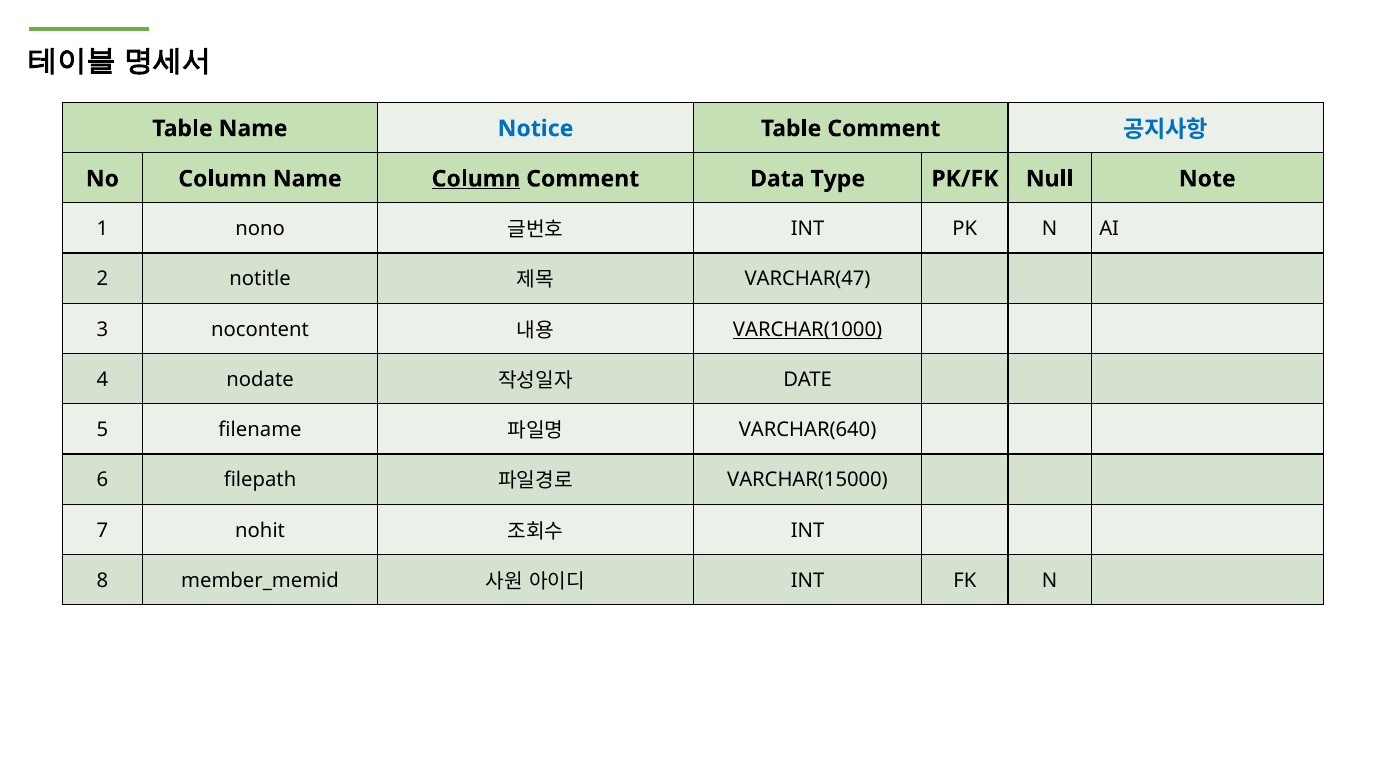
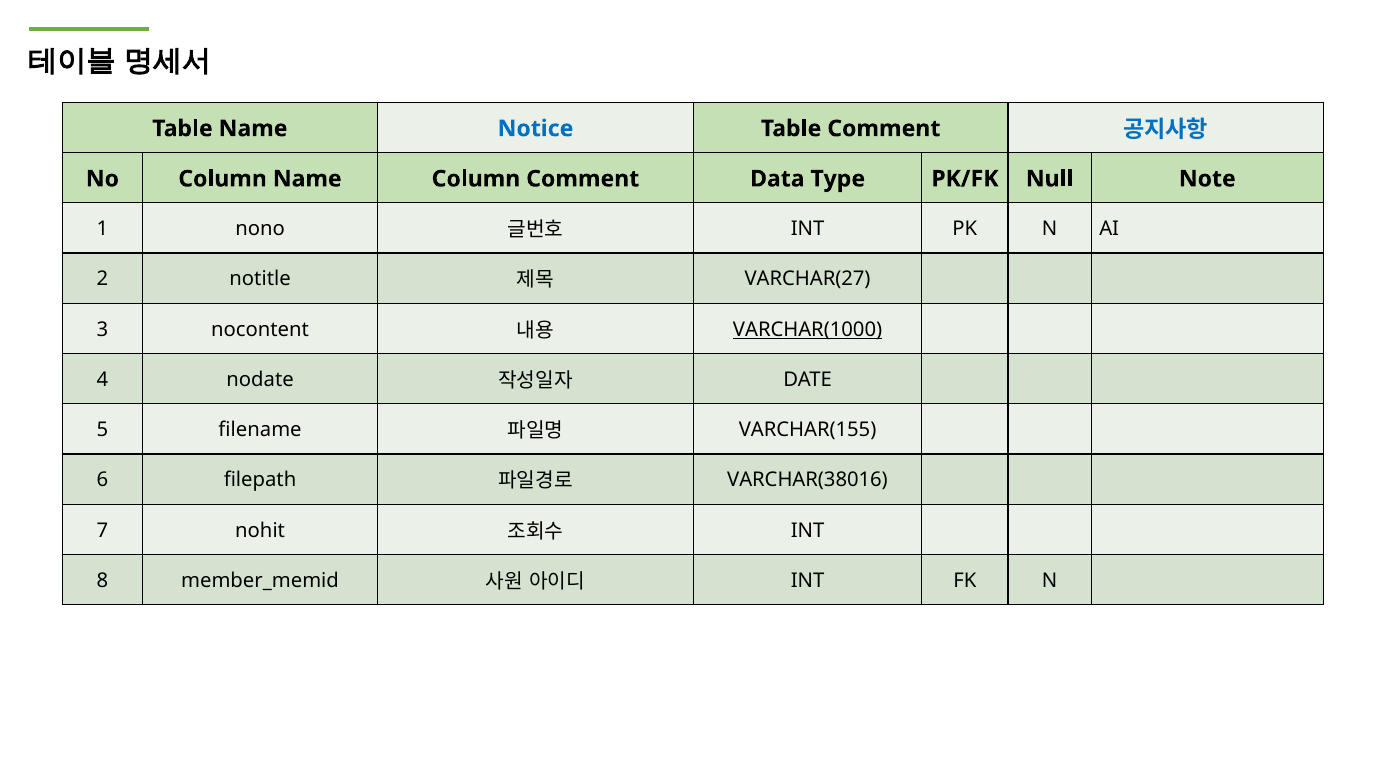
Column at (476, 179) underline: present -> none
VARCHAR(47: VARCHAR(47 -> VARCHAR(27
VARCHAR(640: VARCHAR(640 -> VARCHAR(155
VARCHAR(15000: VARCHAR(15000 -> VARCHAR(38016
